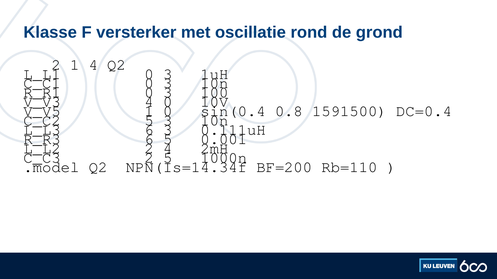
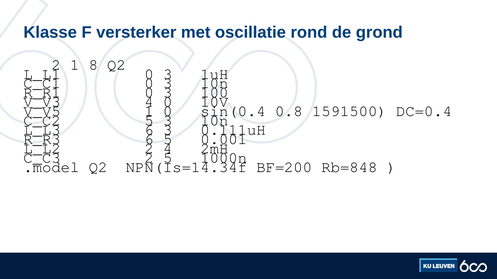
1 4: 4 -> 8
Rb=110: Rb=110 -> Rb=848
